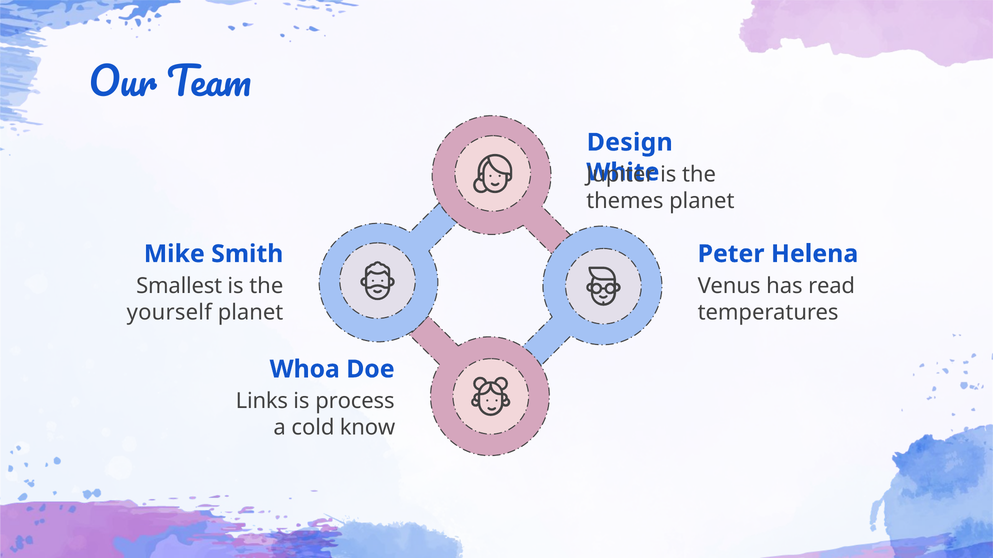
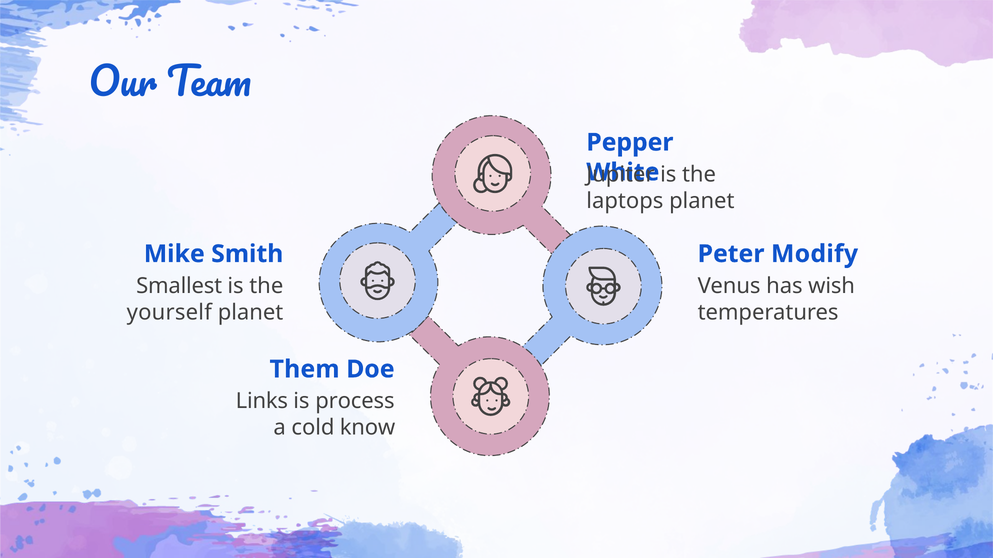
Design: Design -> Pepper
themes: themes -> laptops
Helena: Helena -> Modify
read: read -> wish
Whoa: Whoa -> Them
